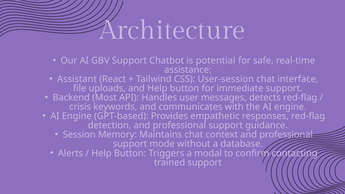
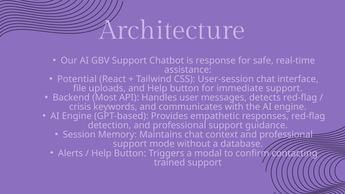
potential: potential -> response
Assistant: Assistant -> Potential
